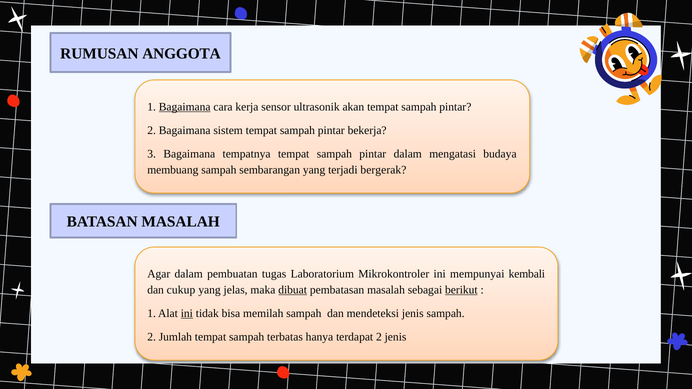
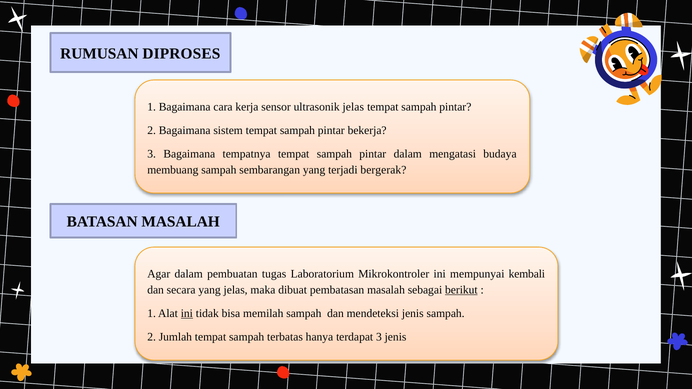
ANGGOTA: ANGGOTA -> DIPROSES
Bagaimana at (185, 107) underline: present -> none
ultrasonik akan: akan -> jelas
cukup: cukup -> secara
dibuat underline: present -> none
terdapat 2: 2 -> 3
